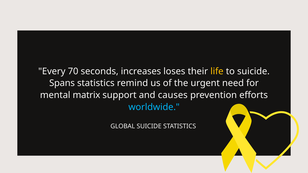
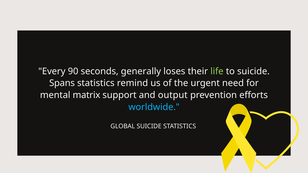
70: 70 -> 90
increases: increases -> generally
life colour: yellow -> light green
causes: causes -> output
